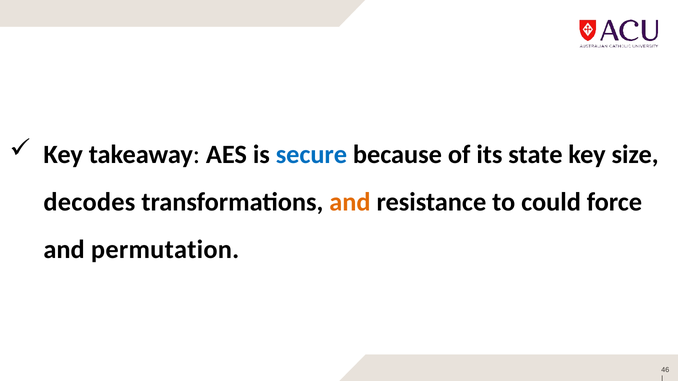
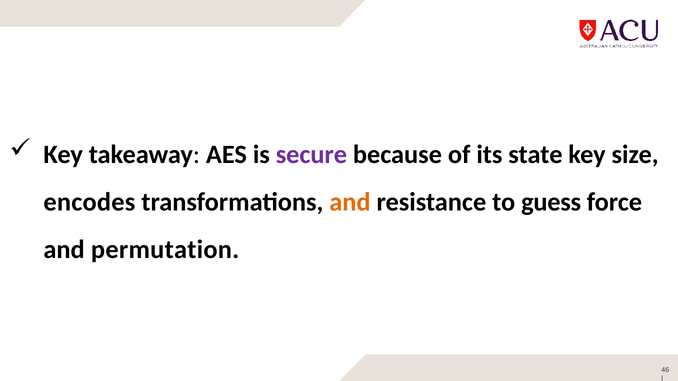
secure colour: blue -> purple
decodes: decodes -> encodes
could: could -> guess
